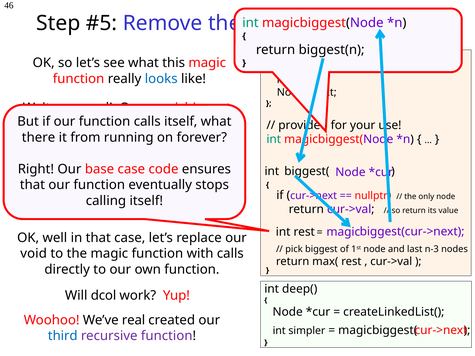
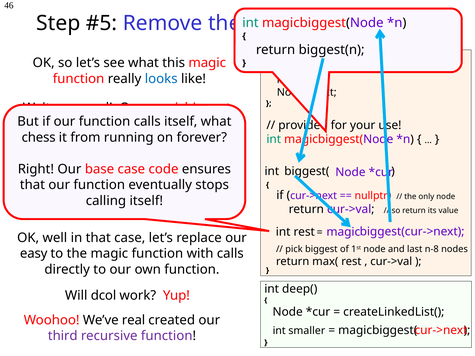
there: there -> chess
n-3: n-3 -> n-8
void: void -> easy
simpler: simpler -> smaller
third colour: blue -> purple
